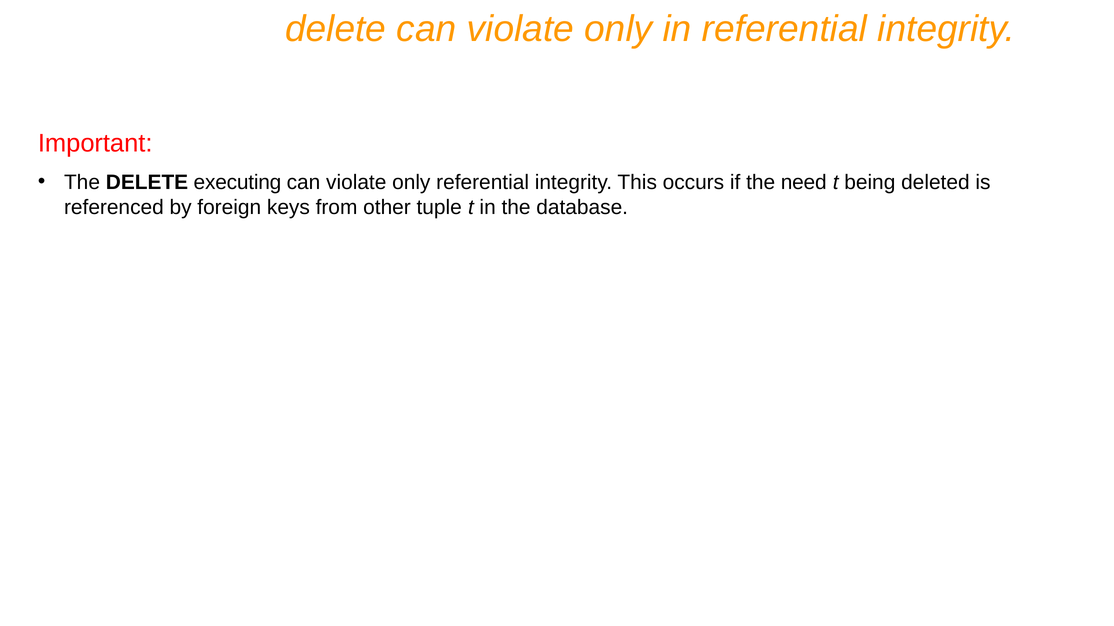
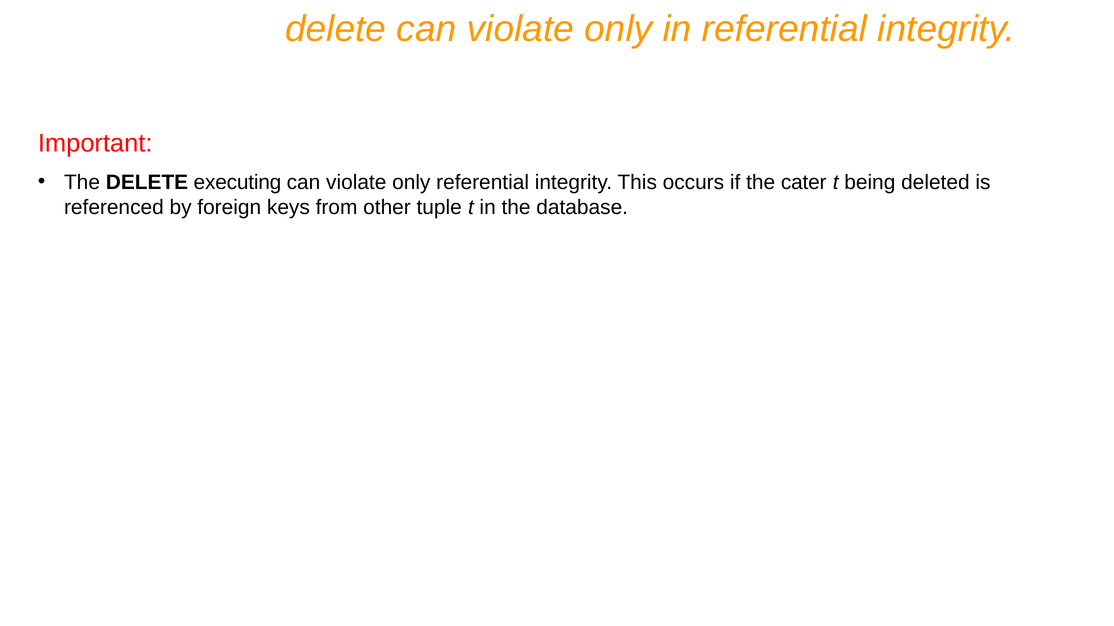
need: need -> cater
